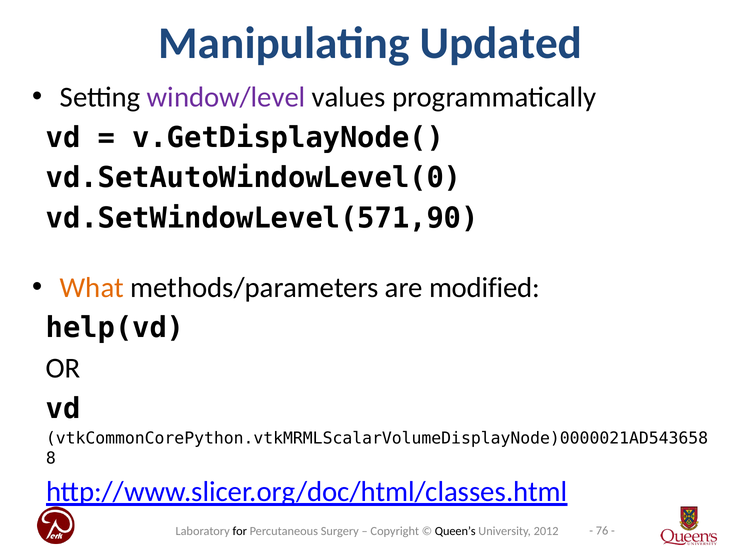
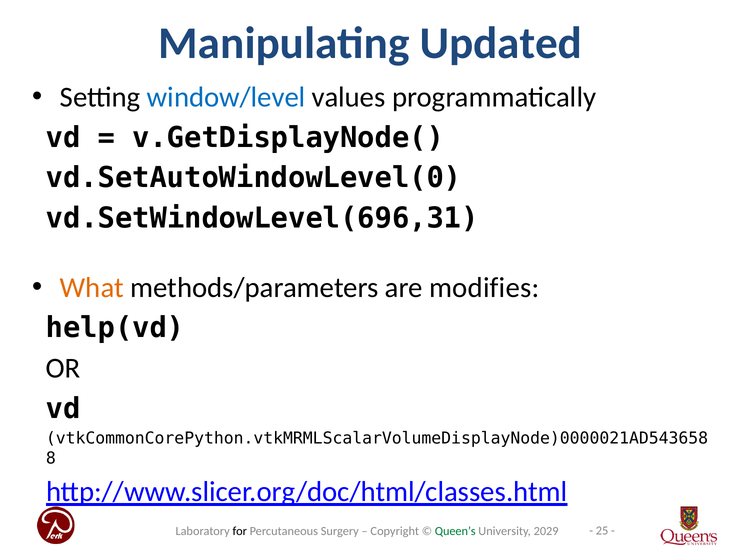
window/level colour: purple -> blue
vd.SetWindowLevel(571,90: vd.SetWindowLevel(571,90 -> vd.SetWindowLevel(696,31
modified: modified -> modifies
76: 76 -> 25
Queen’s colour: black -> green
2012: 2012 -> 2029
